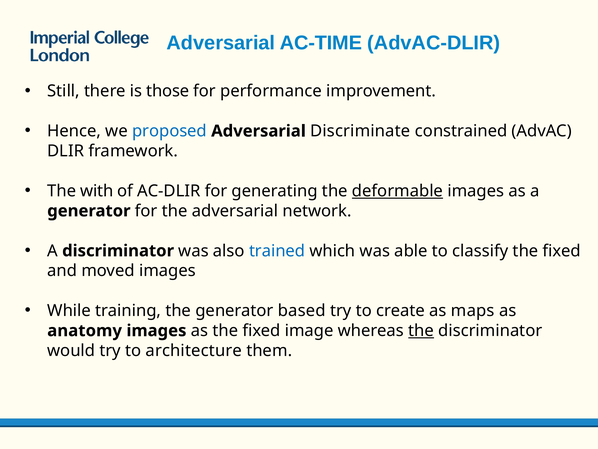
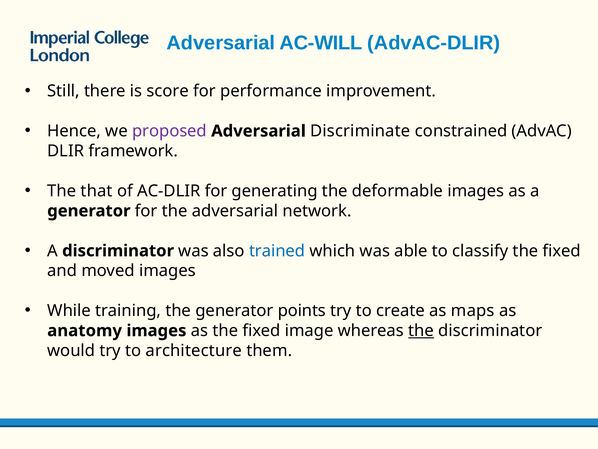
AC-TIME: AC-TIME -> AC-WILL
those: those -> score
proposed colour: blue -> purple
with: with -> that
deformable underline: present -> none
based: based -> points
